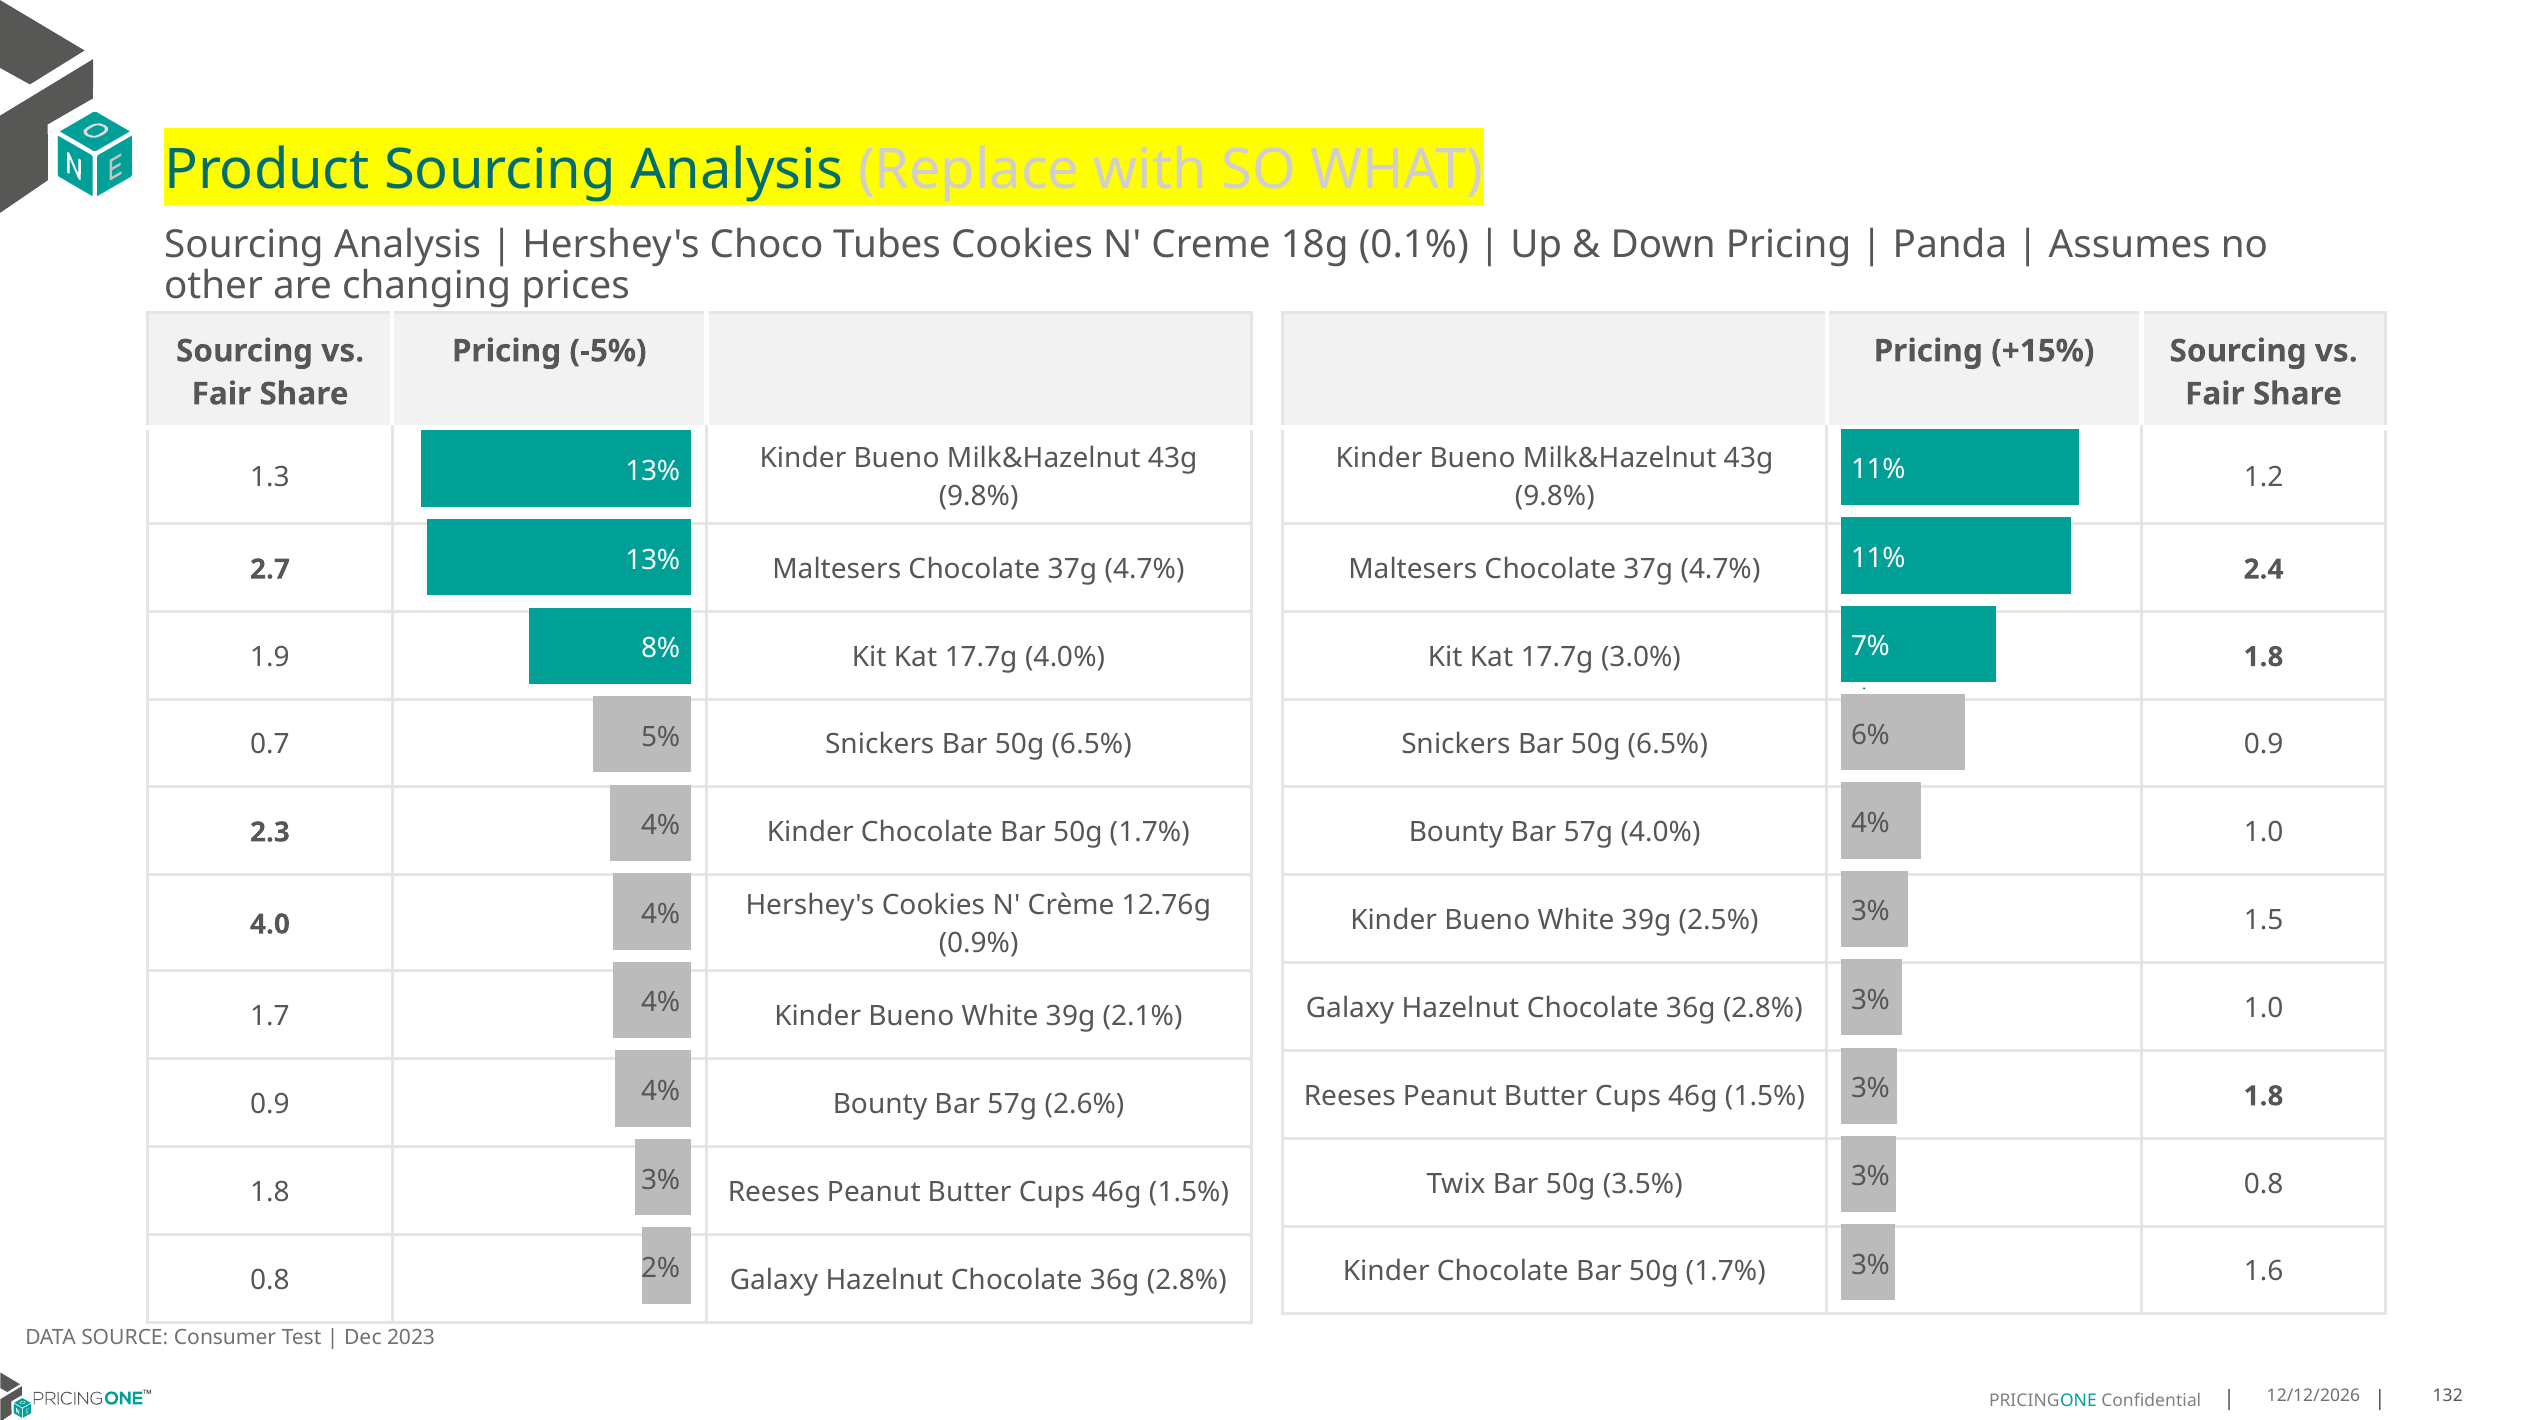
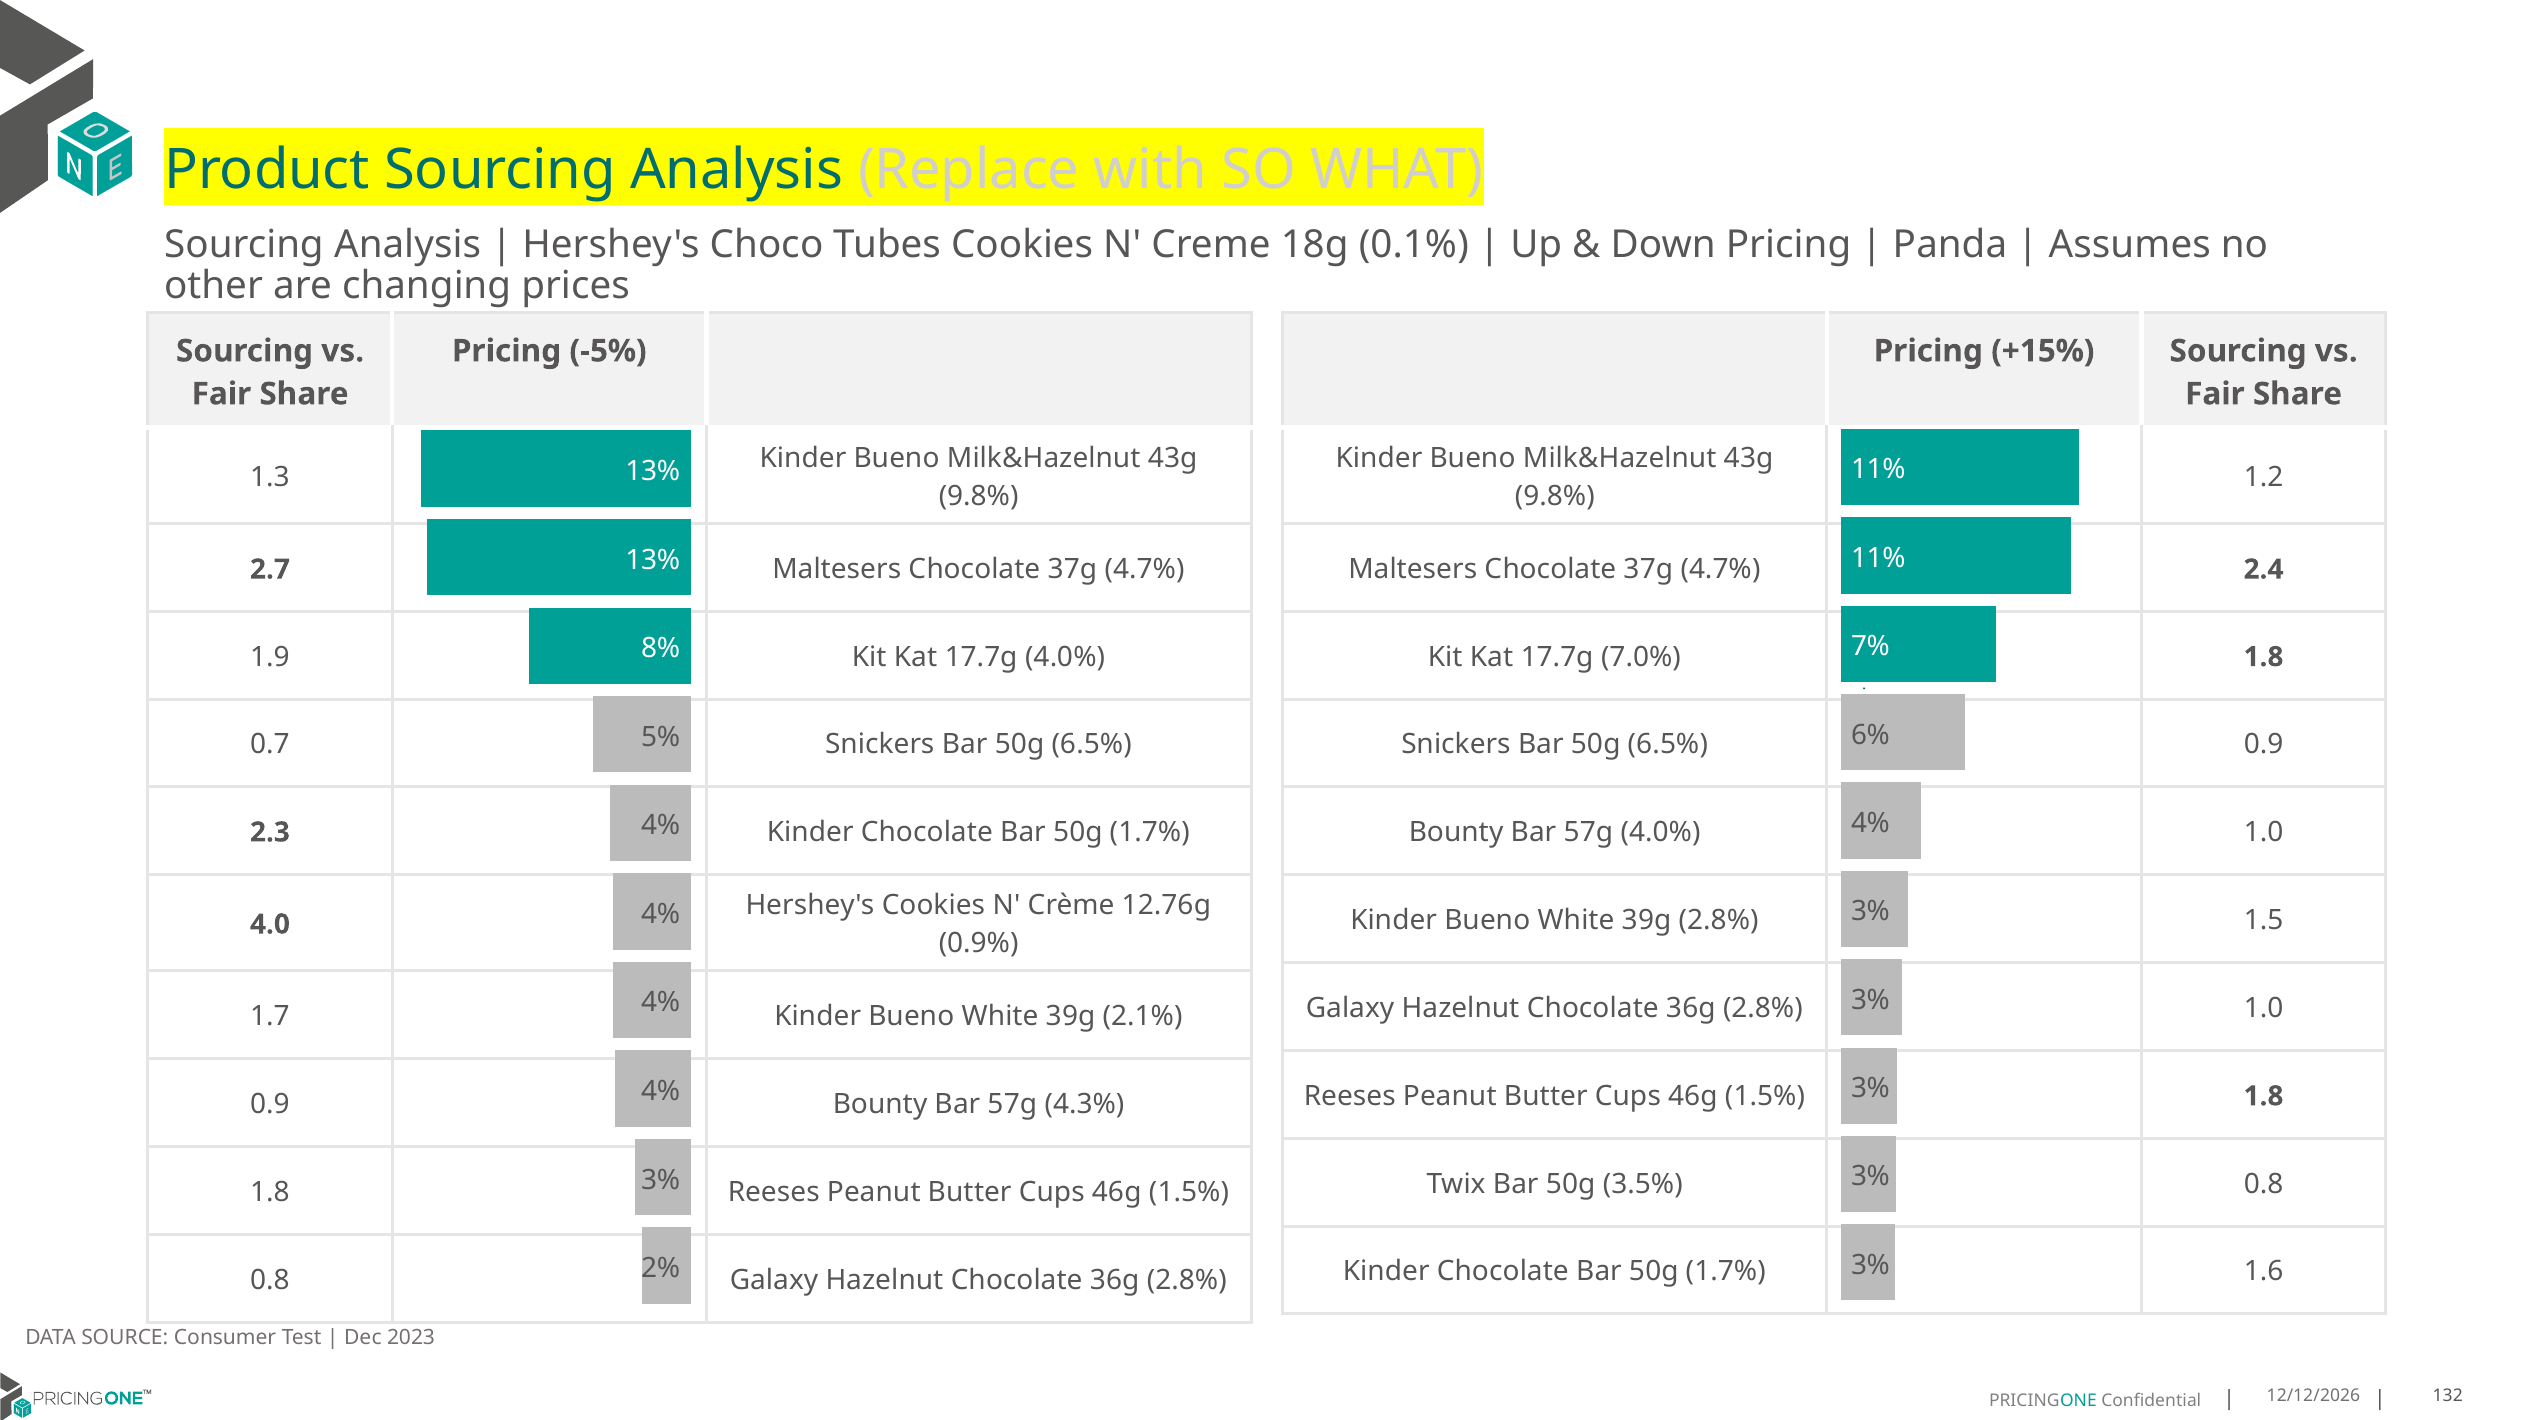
3.0%: 3.0% -> 7.0%
39g 2.5%: 2.5% -> 2.8%
2.6%: 2.6% -> 4.3%
